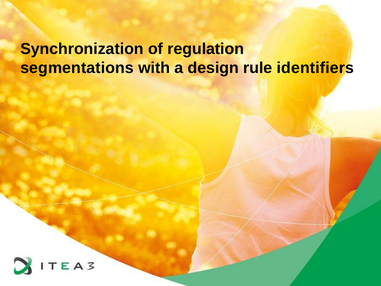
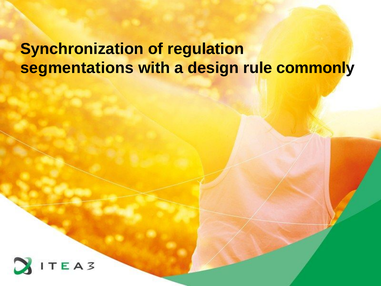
identifiers: identifiers -> commonly
